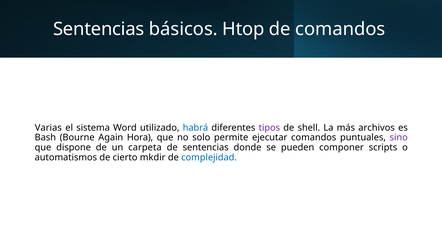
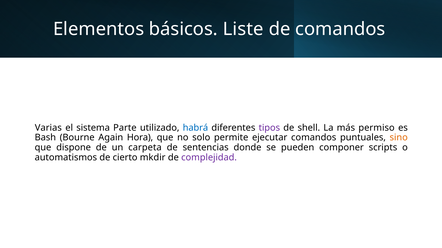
Sentencias at (99, 29): Sentencias -> Elementos
Htop: Htop -> Liste
Word: Word -> Parte
archivos: archivos -> permiso
sino colour: purple -> orange
complejidad colour: blue -> purple
